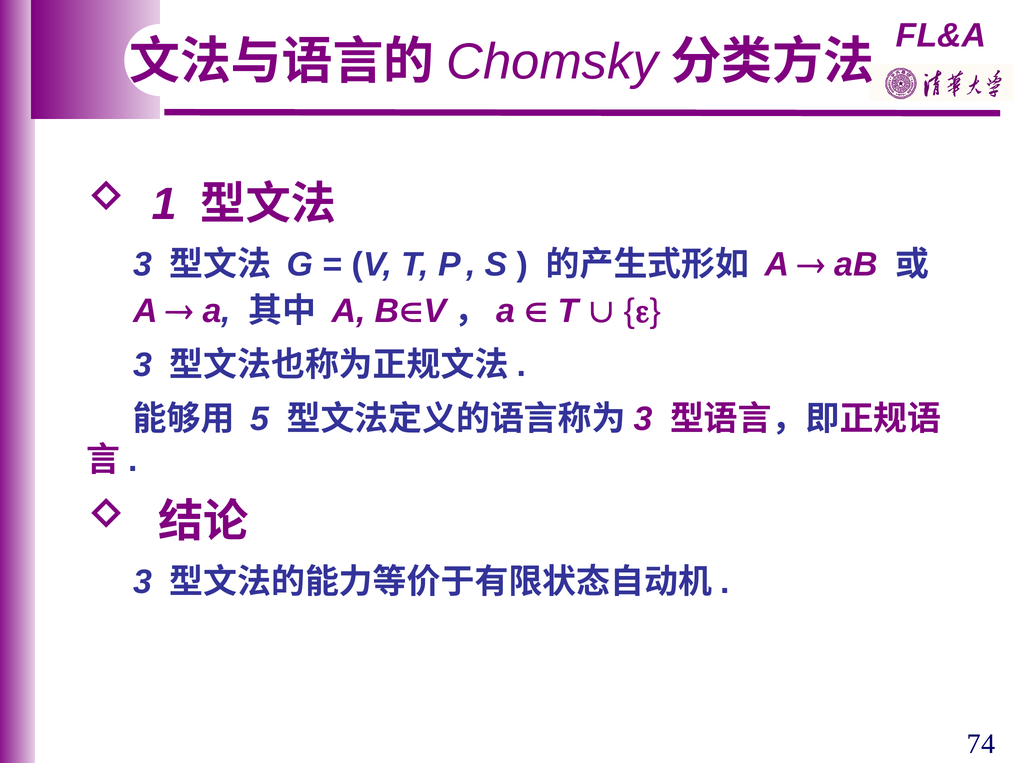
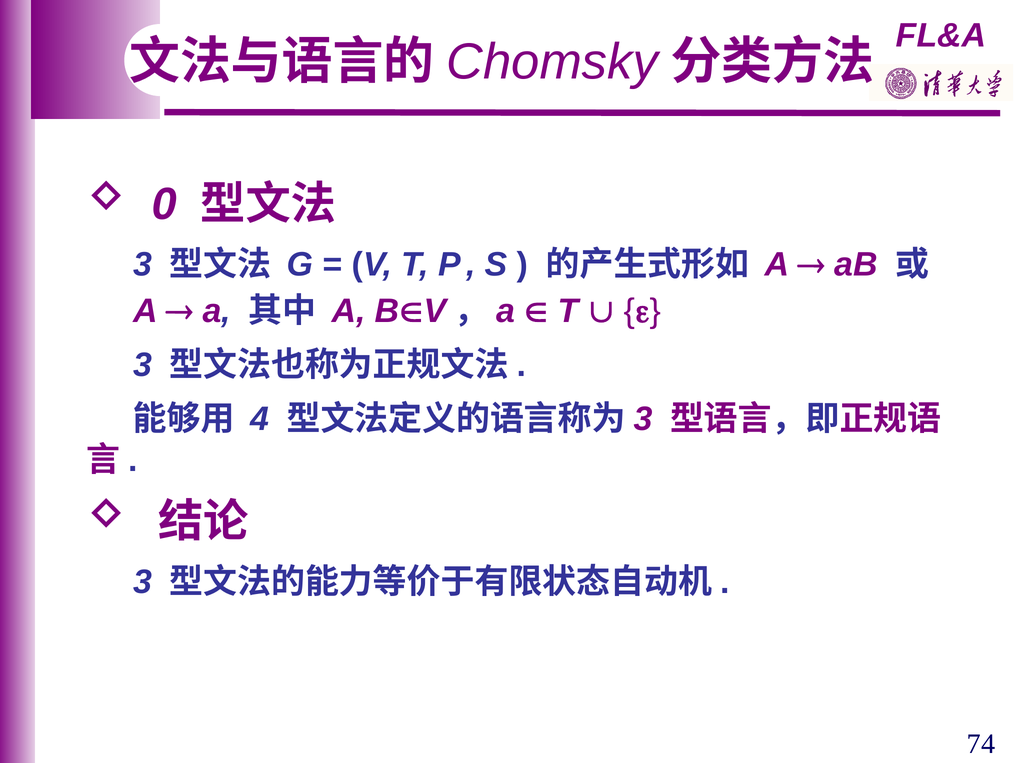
1: 1 -> 0
5: 5 -> 4
